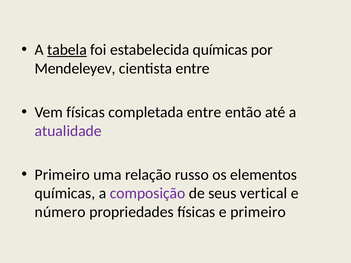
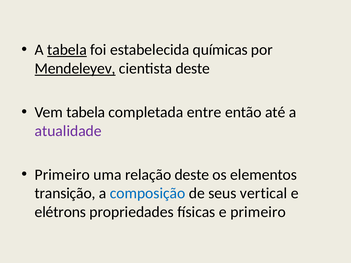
Mendeleyev underline: none -> present
cientista entre: entre -> deste
Vem físicas: físicas -> tabela
relação russo: russo -> deste
químicas at (65, 194): químicas -> transição
composição colour: purple -> blue
número: número -> elétrons
